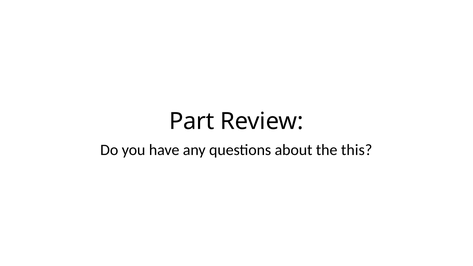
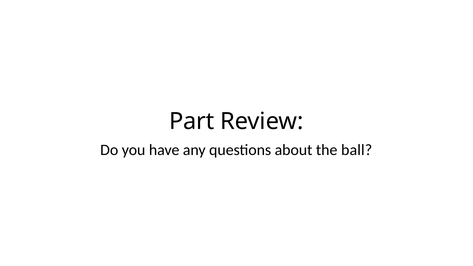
this: this -> ball
